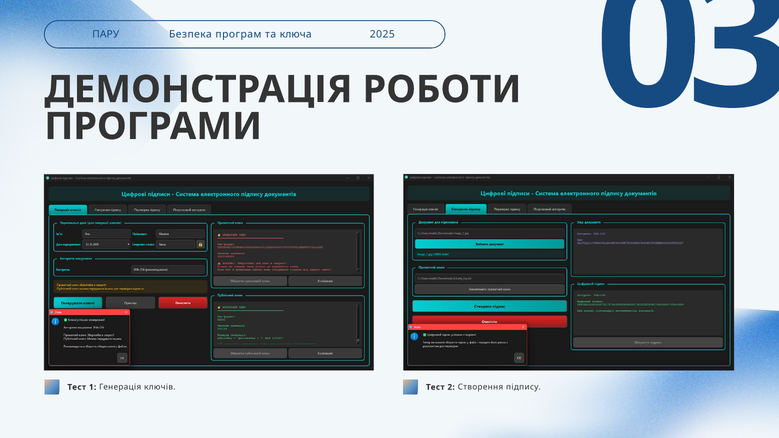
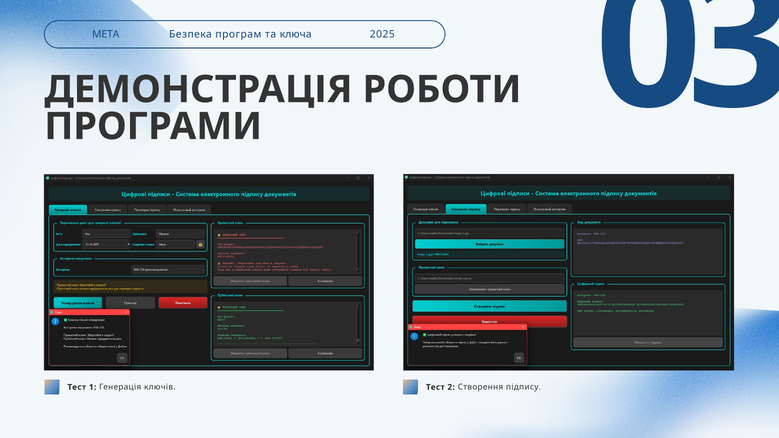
ПАРУ: ПАРУ -> МЕТА
